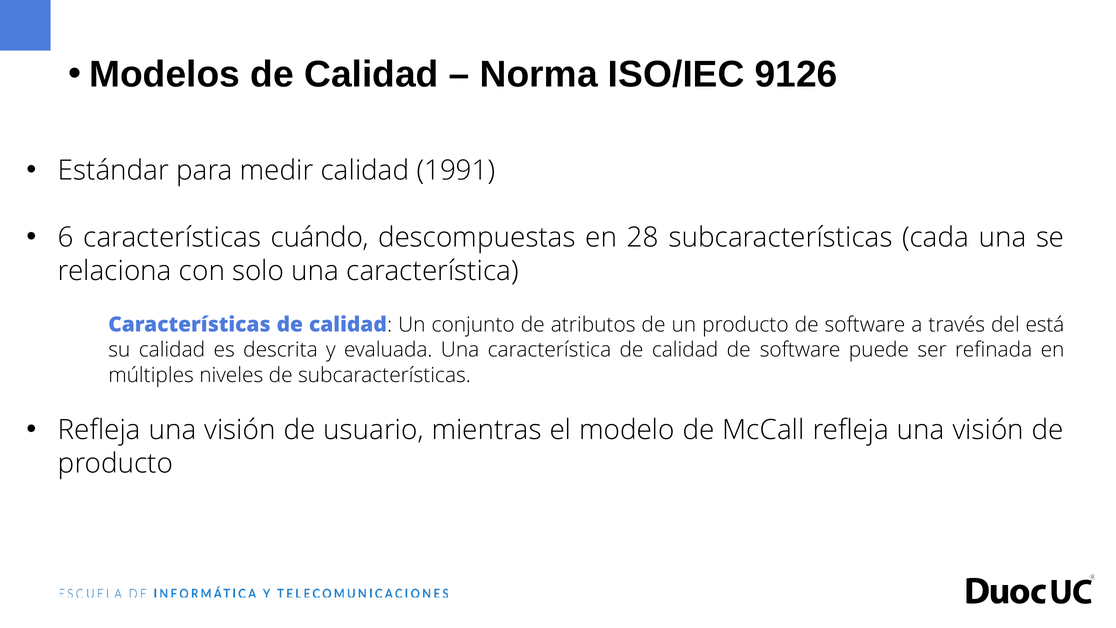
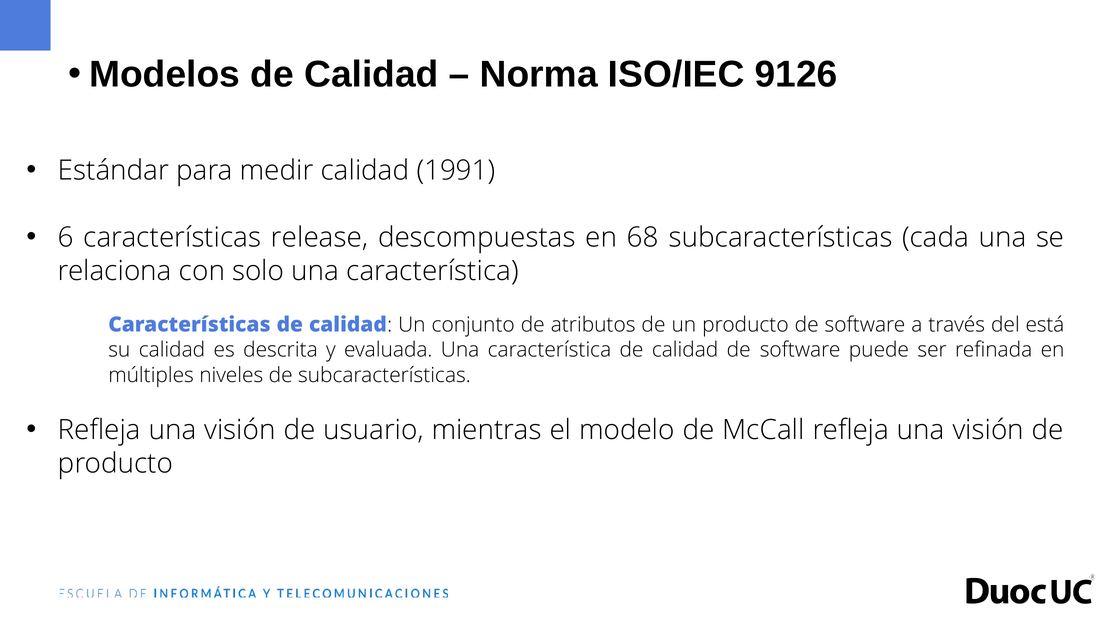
cuándo: cuándo -> release
28: 28 -> 68
